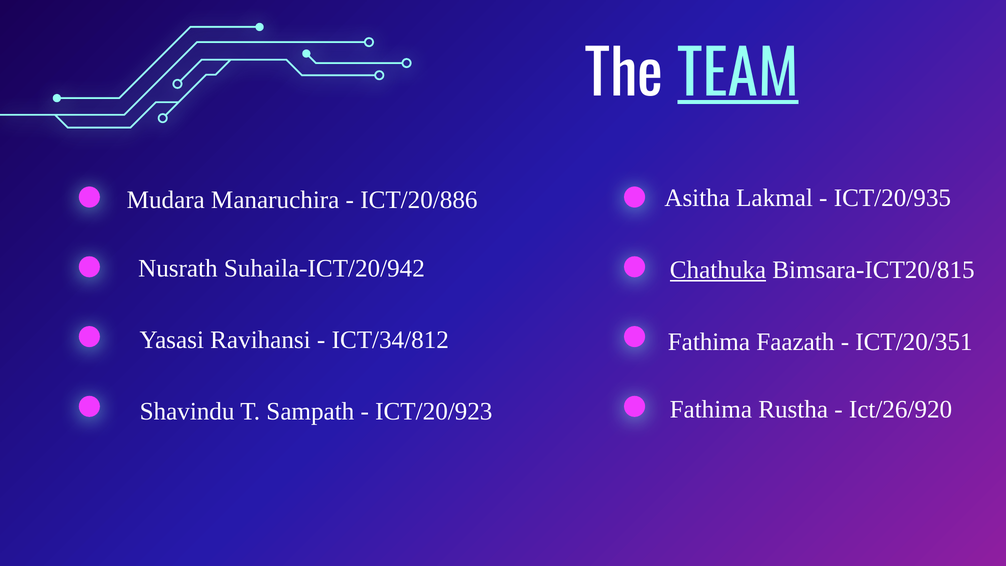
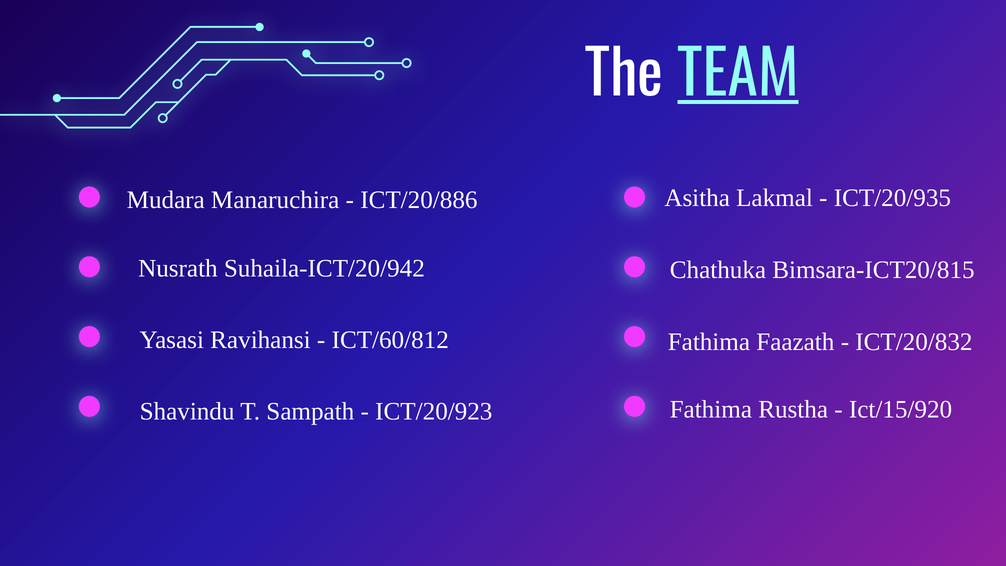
Chathuka underline: present -> none
ICT/34/812: ICT/34/812 -> ICT/60/812
ICT/20/351: ICT/20/351 -> ICT/20/832
Ict/26/920: Ict/26/920 -> Ict/15/920
